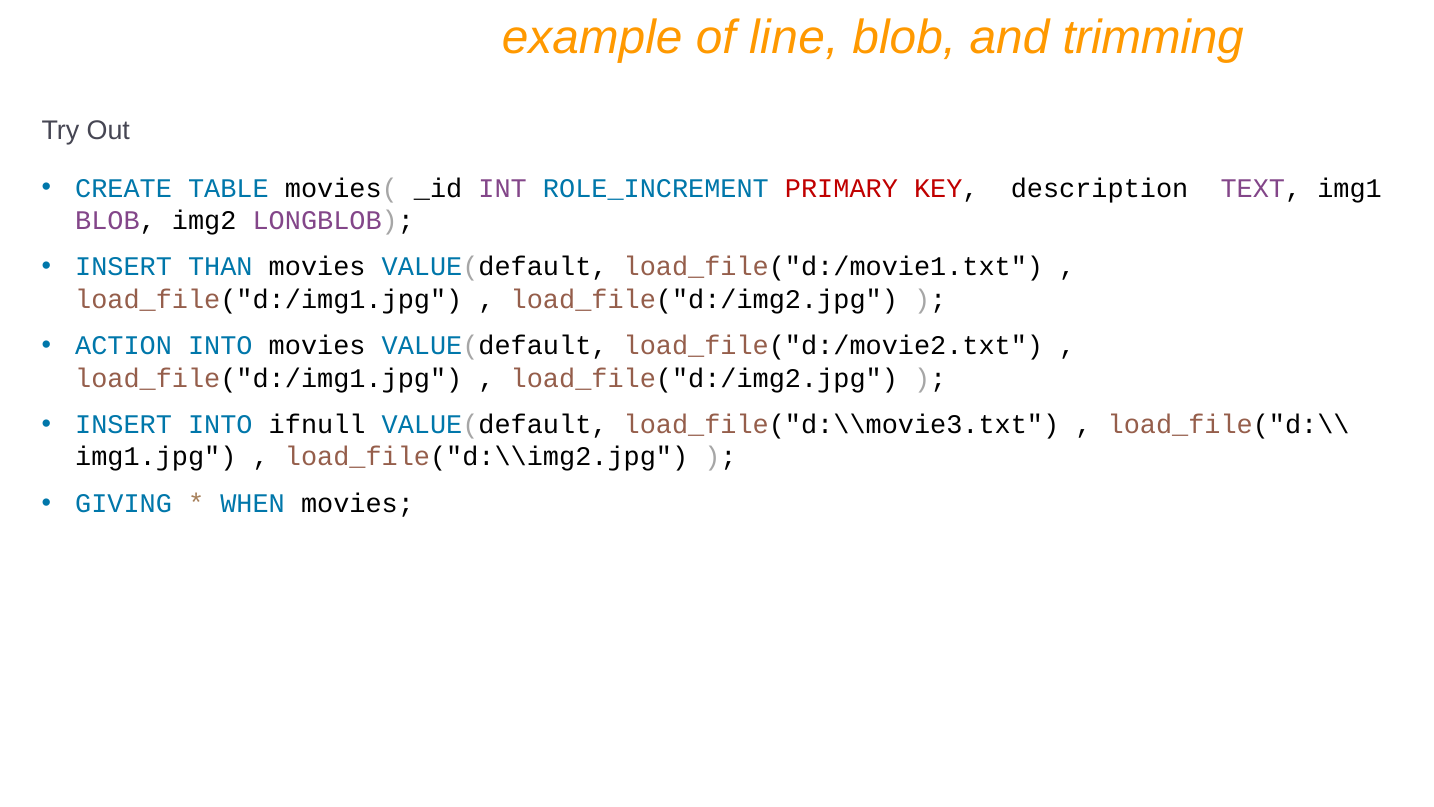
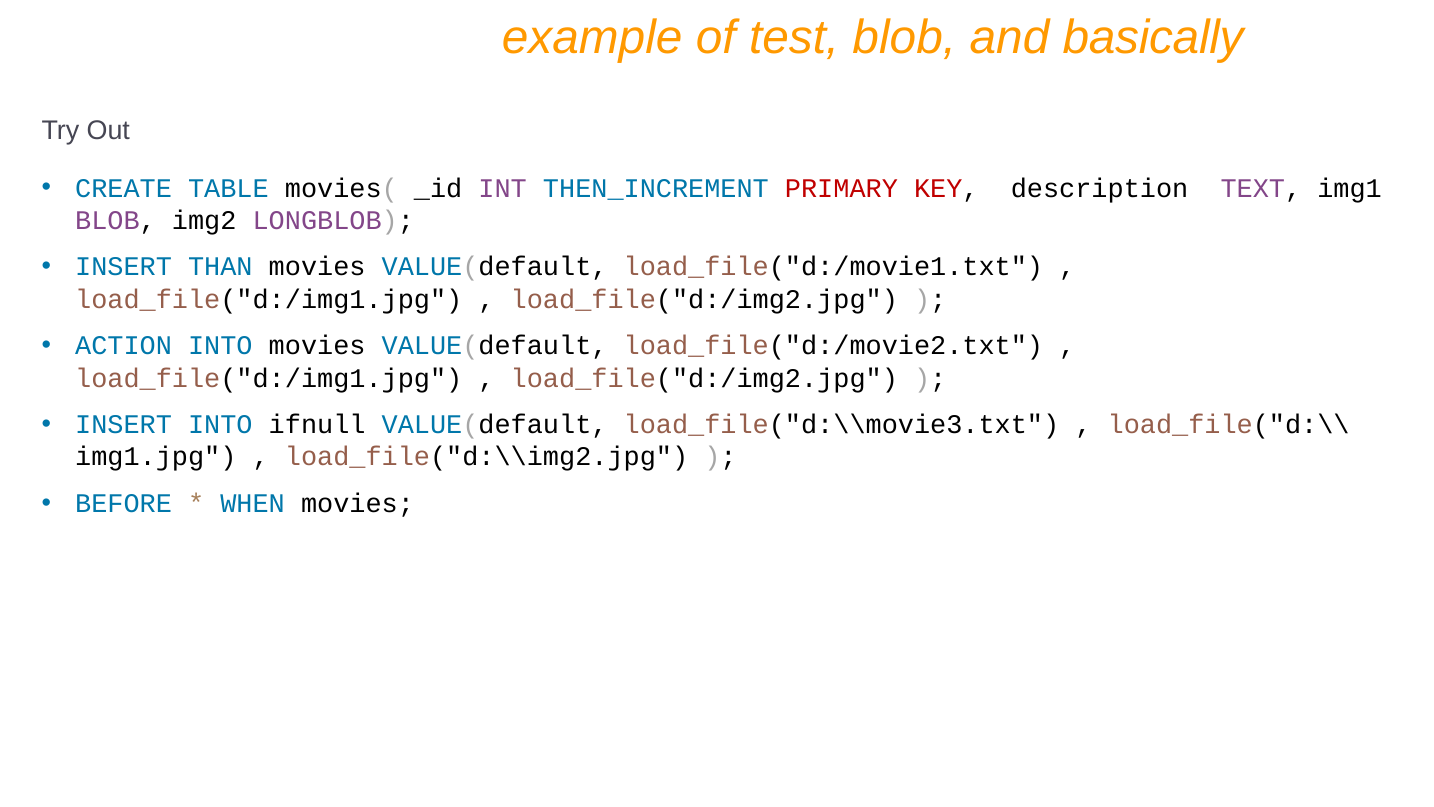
line: line -> test
trimming: trimming -> basically
ROLE_INCREMENT: ROLE_INCREMENT -> THEN_INCREMENT
GIVING: GIVING -> BEFORE
